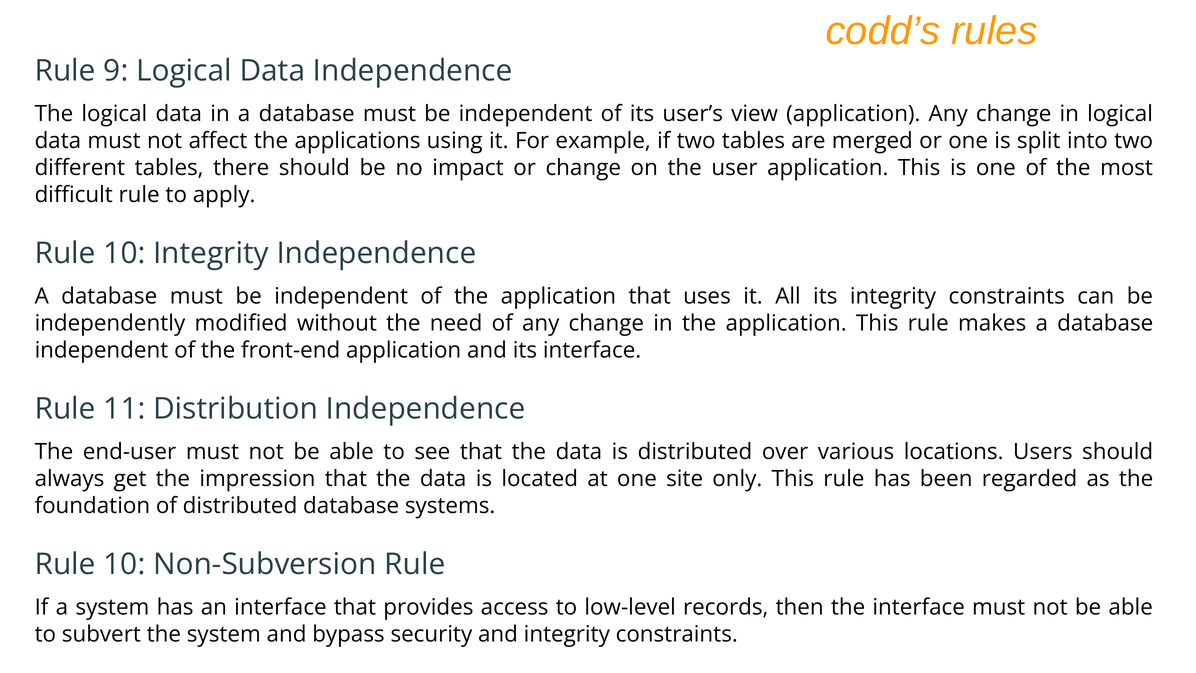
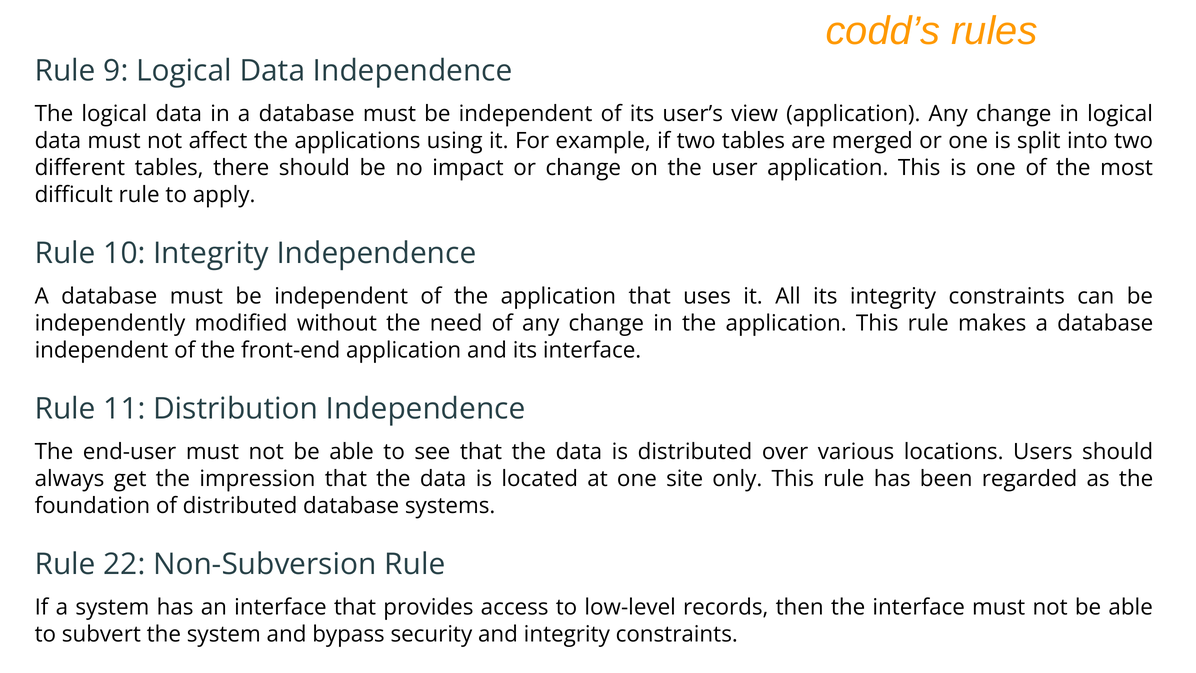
10 at (124, 564): 10 -> 22
